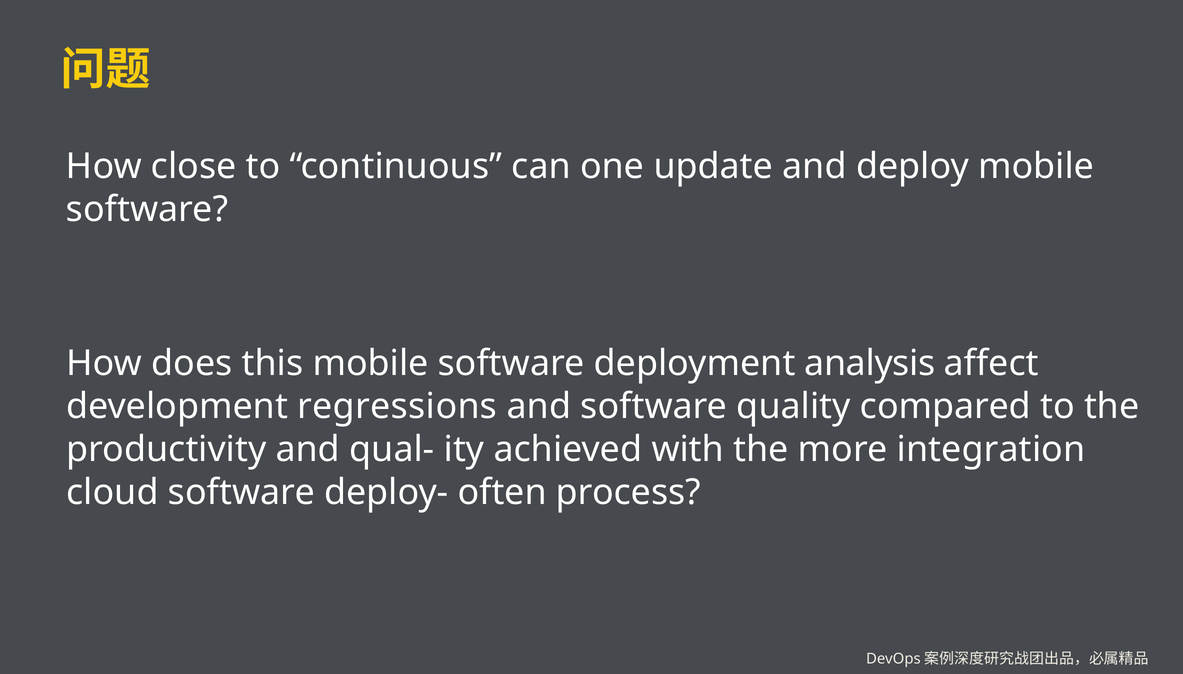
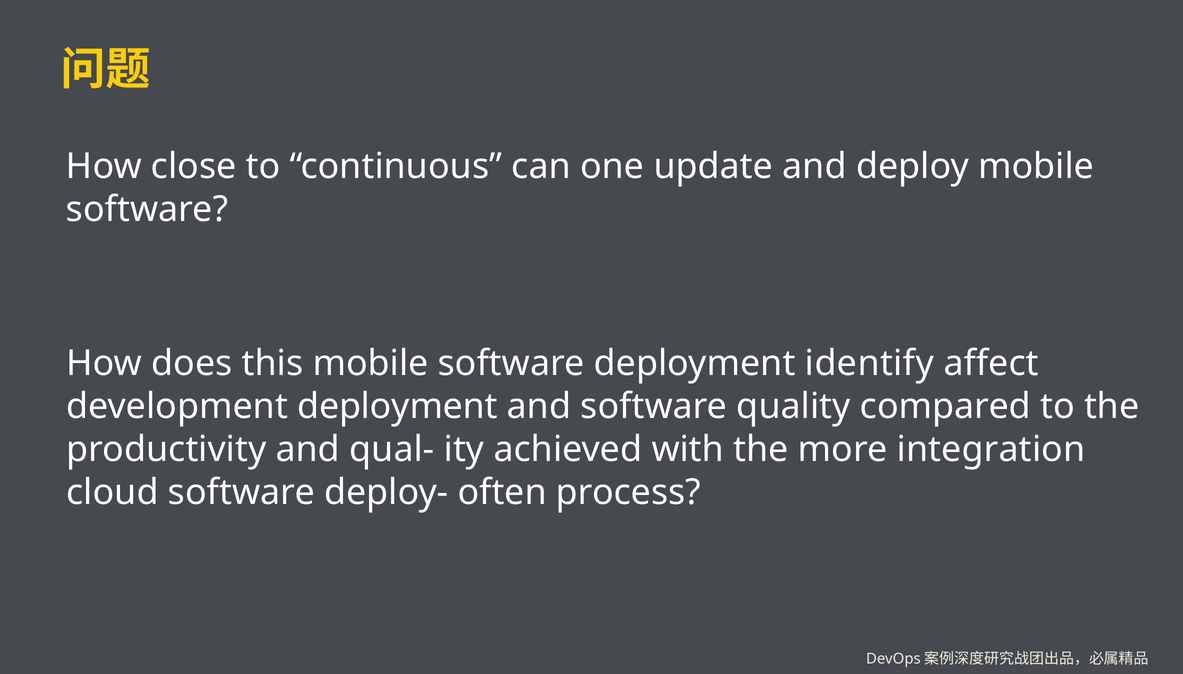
analysis: analysis -> identify
development regressions: regressions -> deployment
